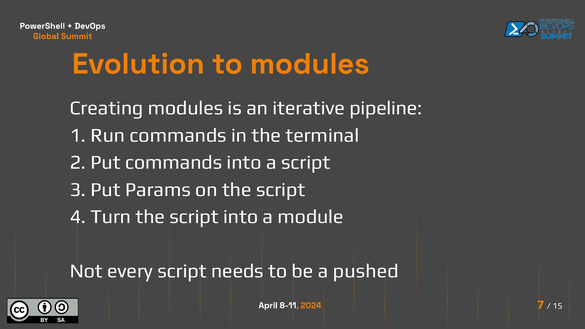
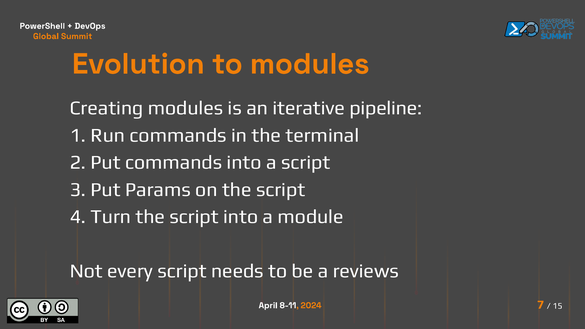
pushed: pushed -> reviews
